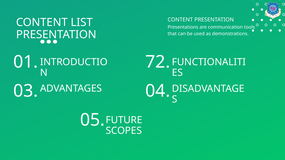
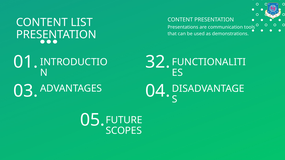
72: 72 -> 32
